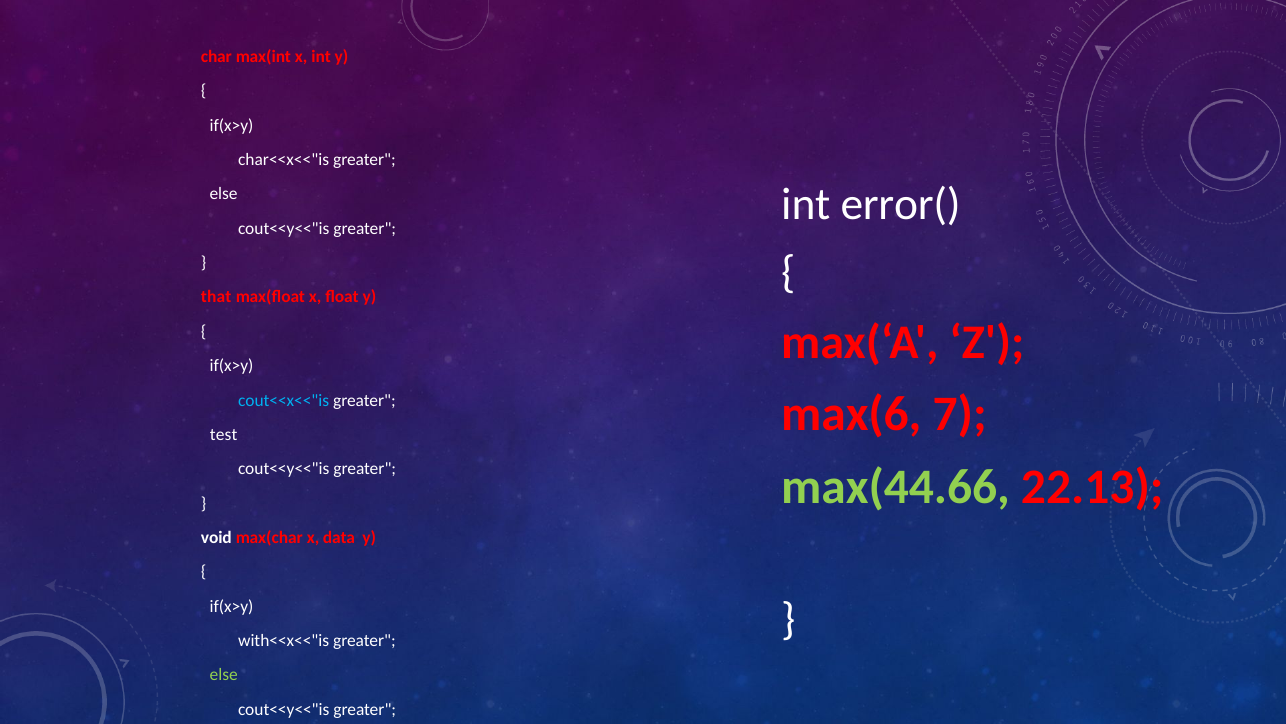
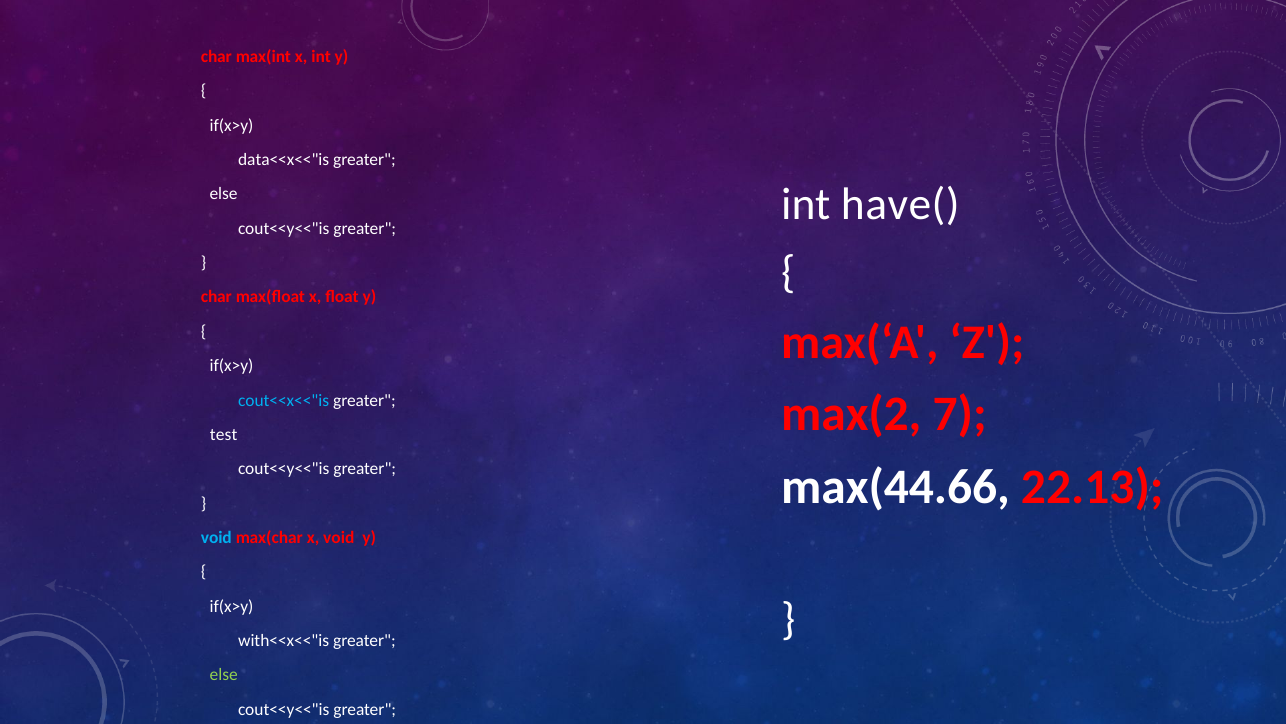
char<<x<<"is: char<<x<<"is -> data<<x<<"is
error(: error( -> have(
that at (216, 297): that -> char
max(6: max(6 -> max(2
max(44.66 colour: light green -> white
void at (216, 537) colour: white -> light blue
x data: data -> void
